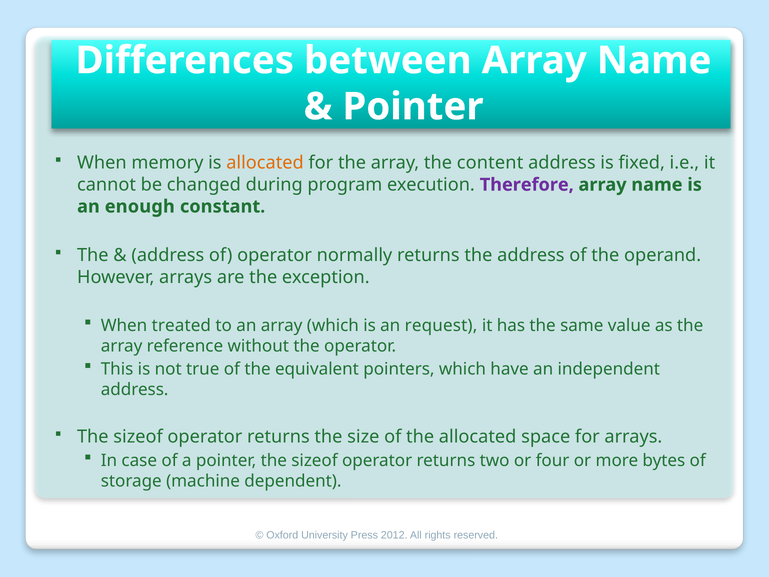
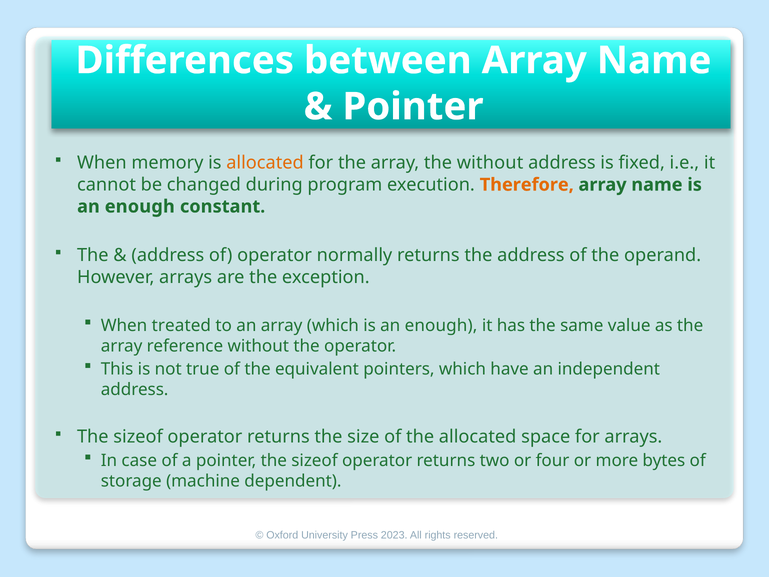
the content: content -> without
Therefore colour: purple -> orange
which is an request: request -> enough
2012: 2012 -> 2023
